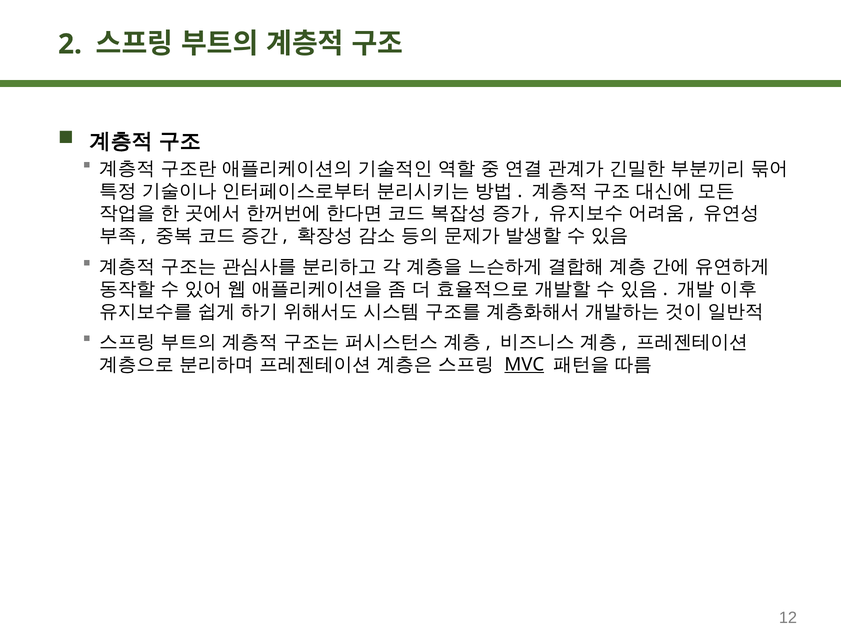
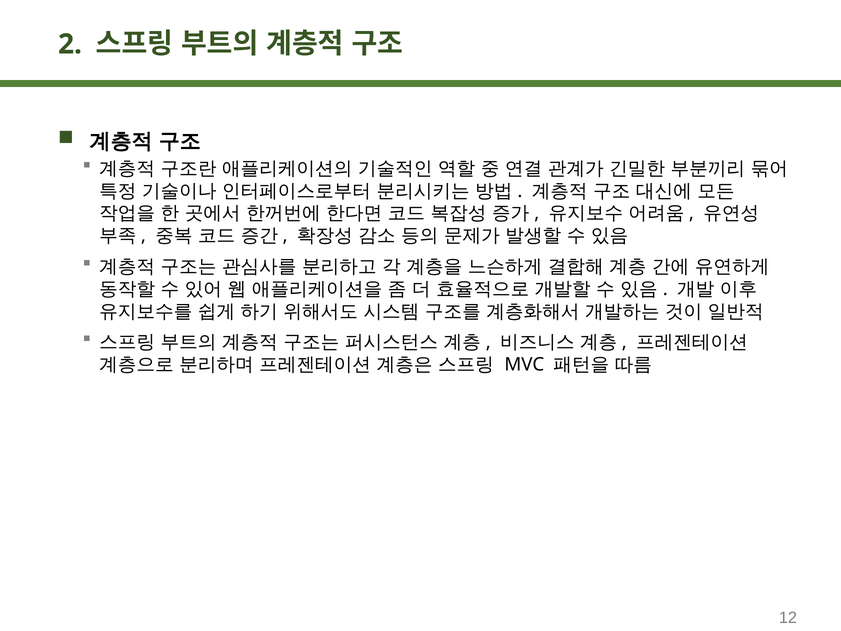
MVC underline: present -> none
